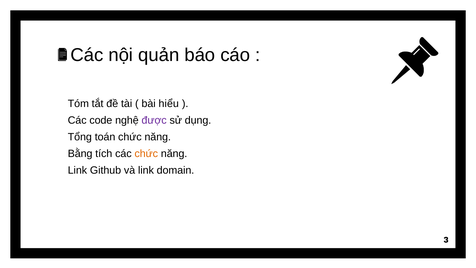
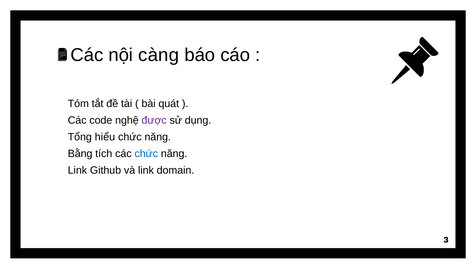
quản: quản -> càng
hiểu: hiểu -> quát
toán: toán -> hiểu
chức at (146, 153) colour: orange -> blue
